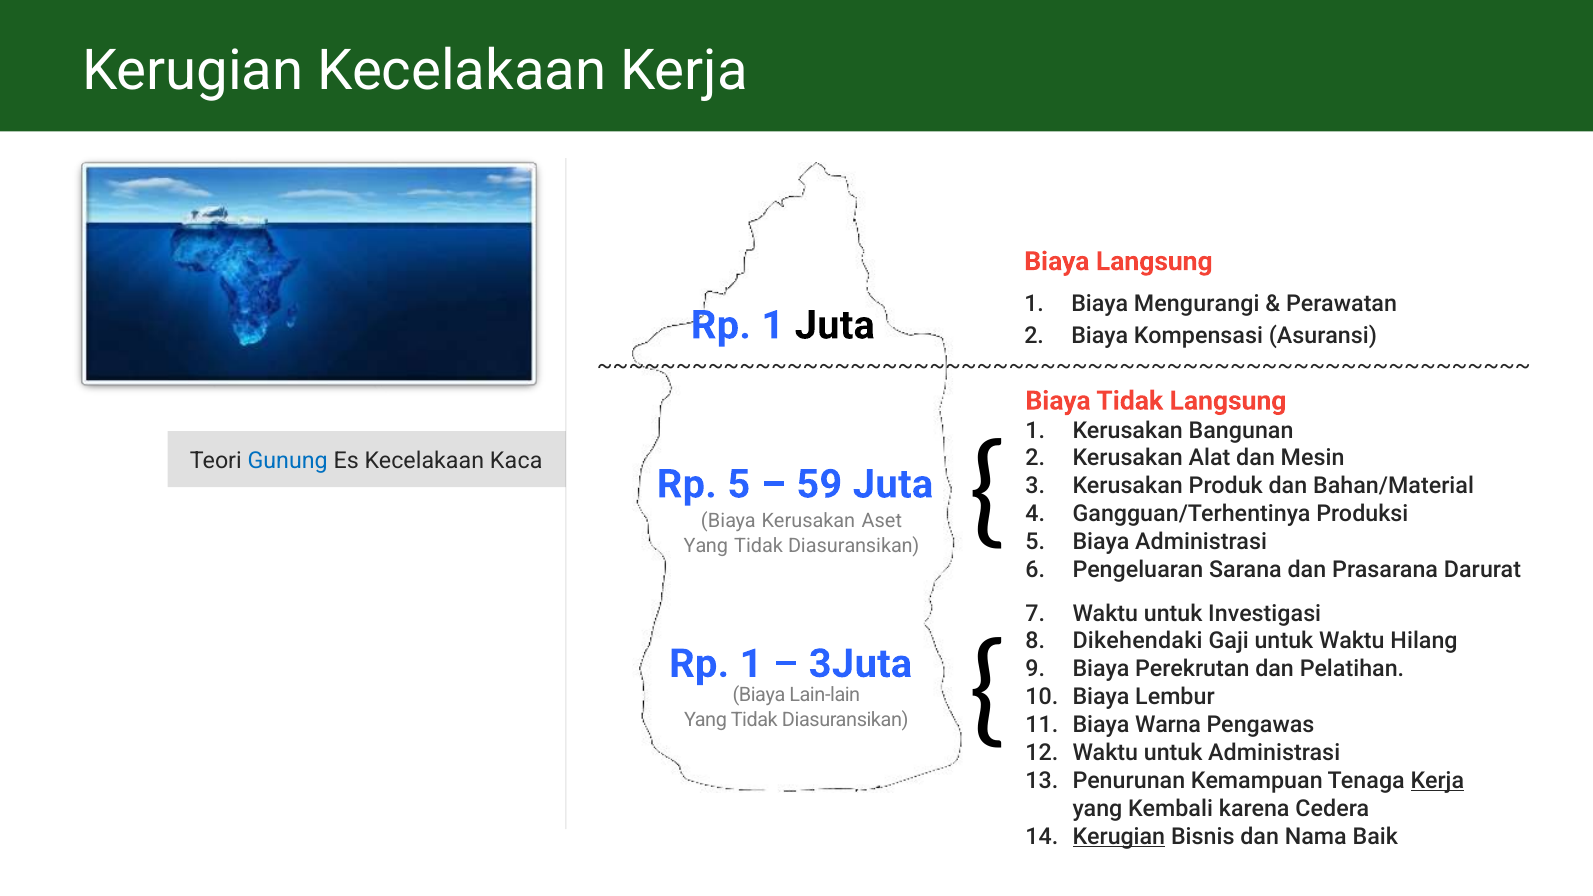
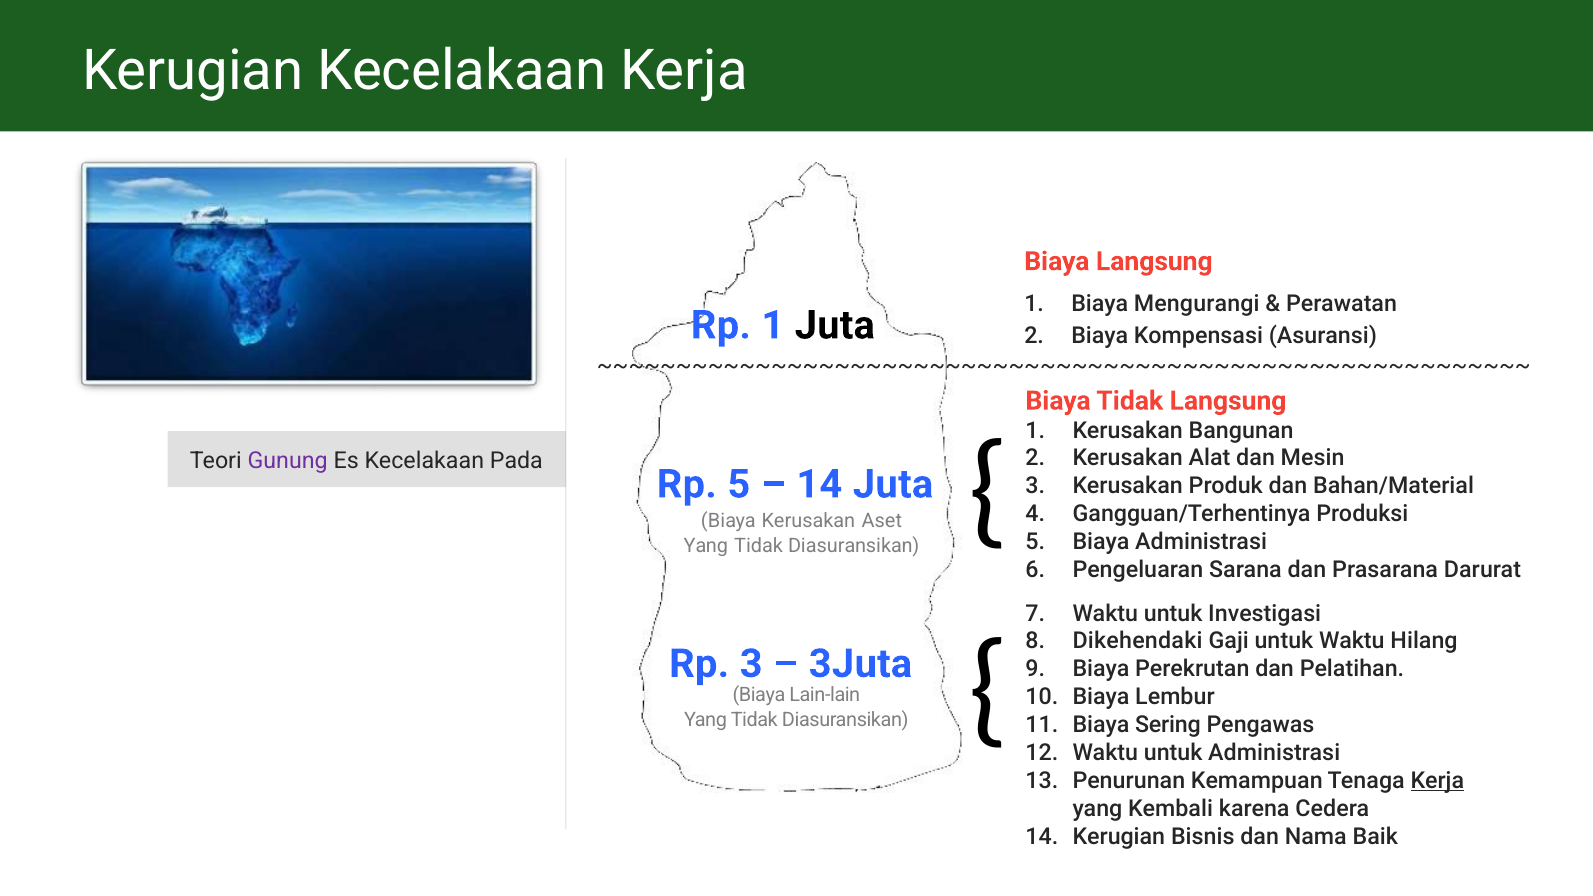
Gunung colour: blue -> purple
Kaca: Kaca -> Pada
59 at (819, 484): 59 -> 14
1 at (751, 664): 1 -> 3
Warna: Warna -> Sering
Kerugian at (1119, 837) underline: present -> none
